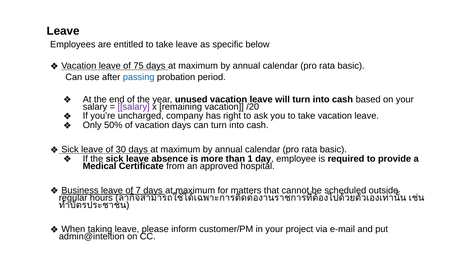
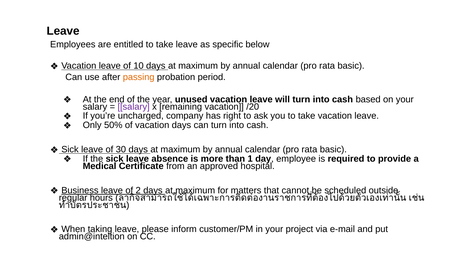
75: 75 -> 10
passing colour: blue -> orange
7: 7 -> 2
